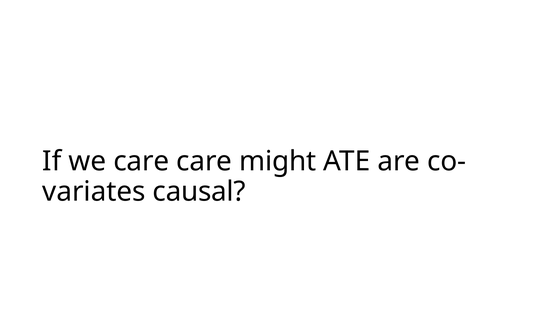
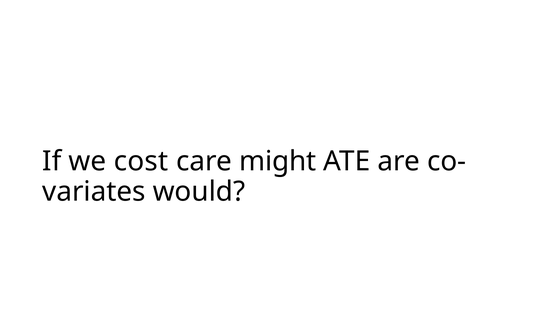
we care: care -> cost
causal: causal -> would
